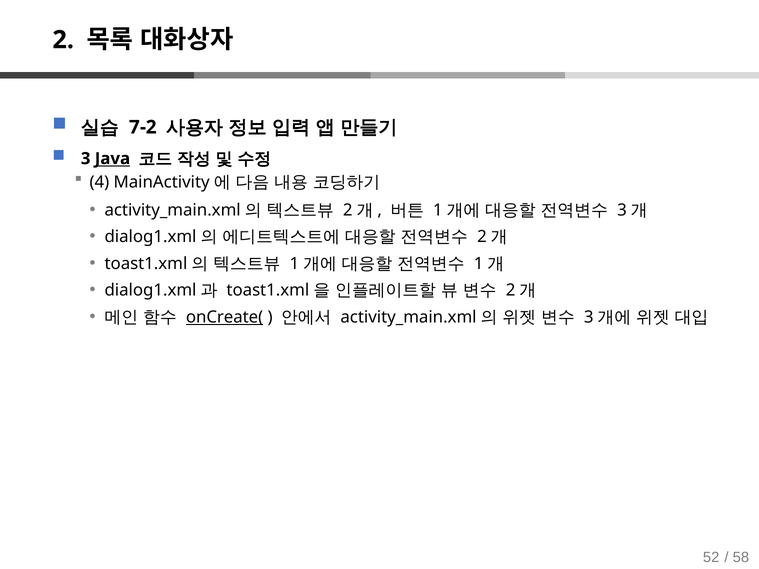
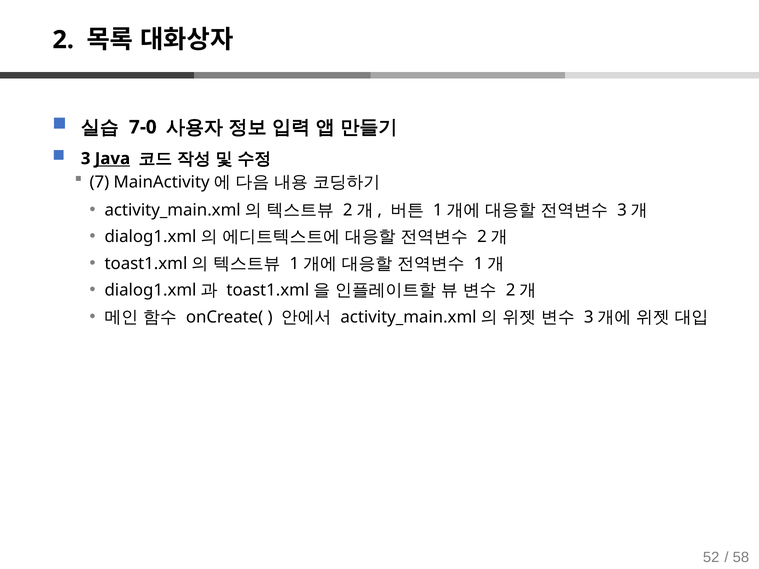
7-2: 7-2 -> 7-0
4: 4 -> 7
onCreate( underline: present -> none
